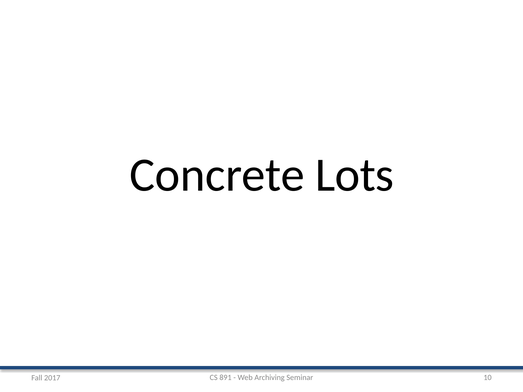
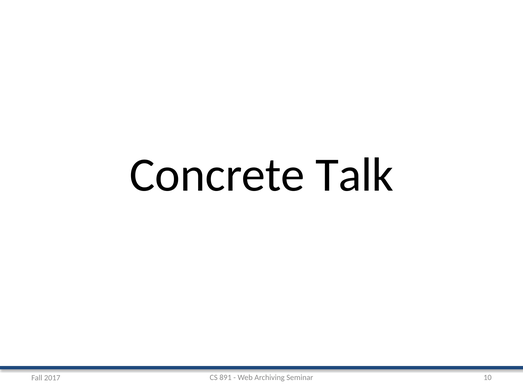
Lots: Lots -> Talk
